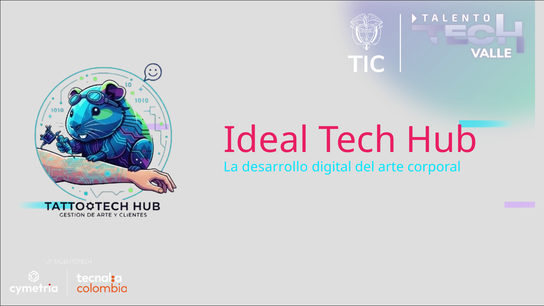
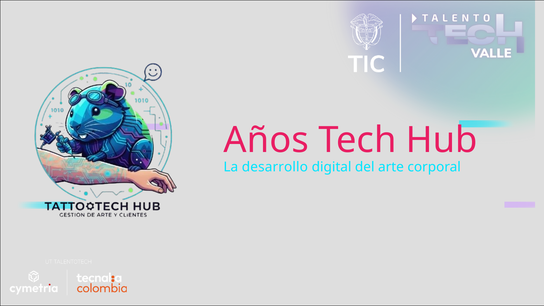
Ideal: Ideal -> Años
